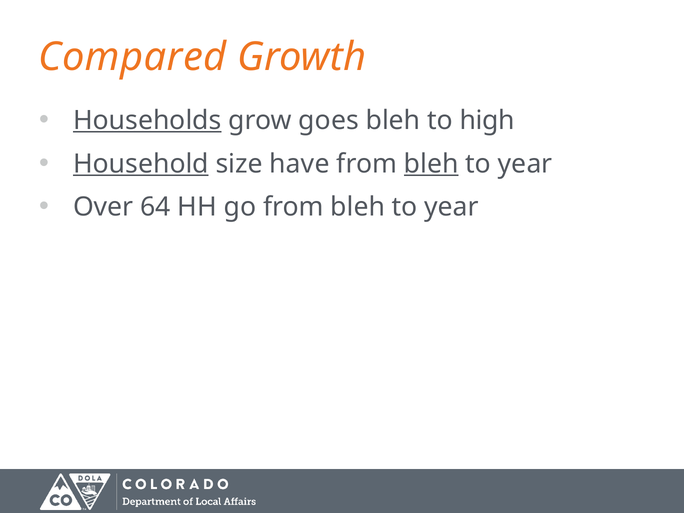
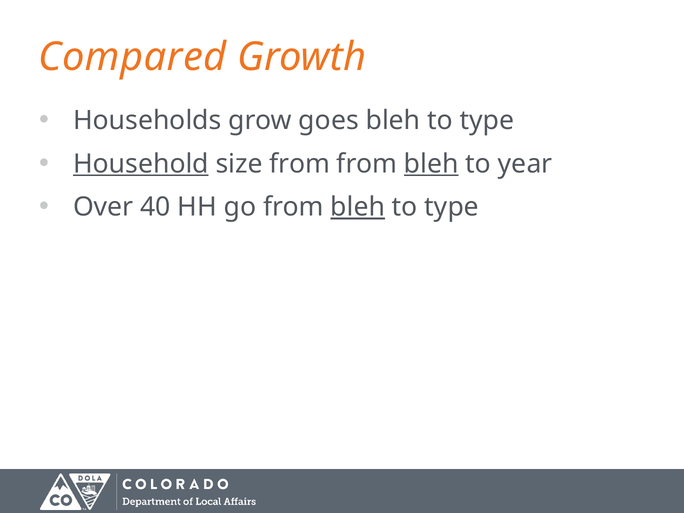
Households underline: present -> none
high at (487, 120): high -> type
size have: have -> from
64: 64 -> 40
bleh at (358, 207) underline: none -> present
year at (452, 207): year -> type
